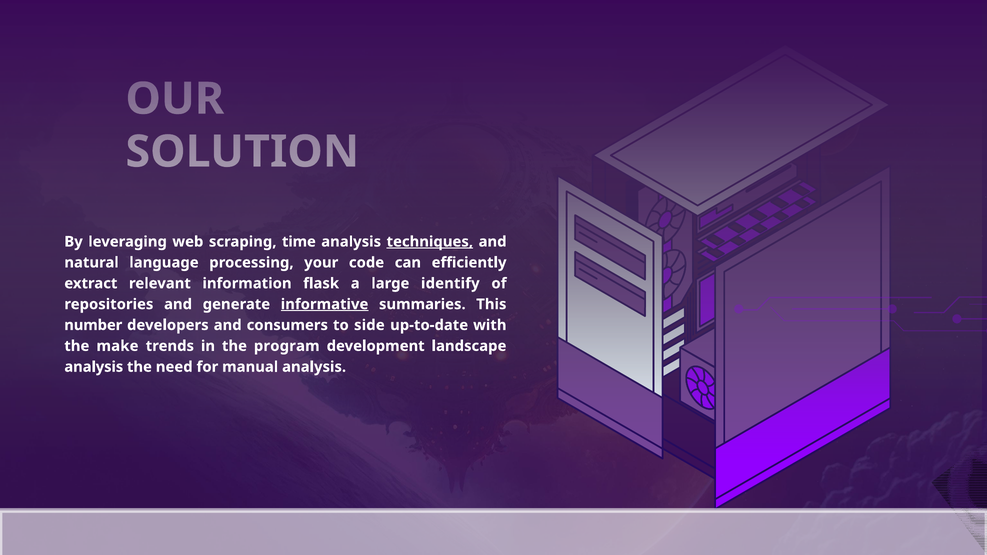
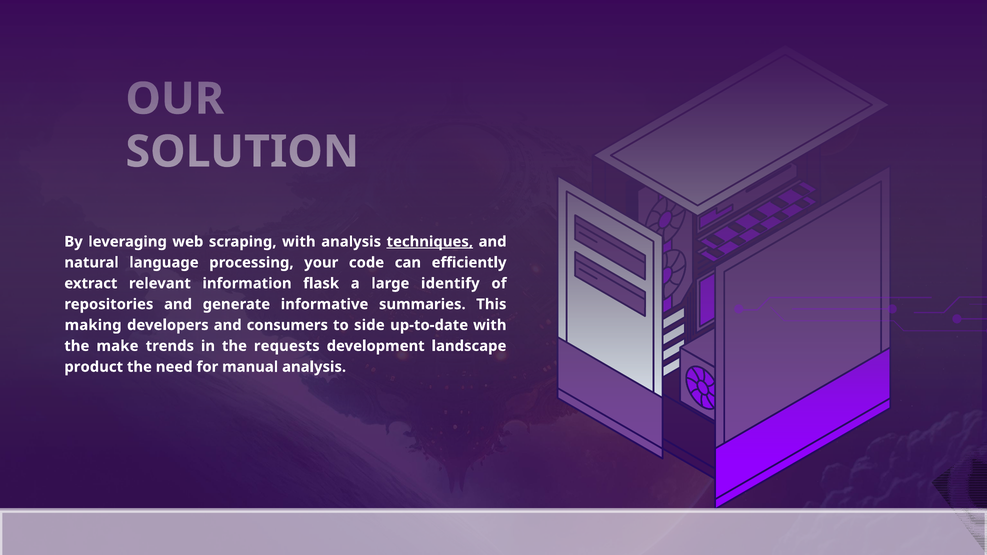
scraping time: time -> with
informative underline: present -> none
number: number -> making
program: program -> requests
analysis at (94, 367): analysis -> product
